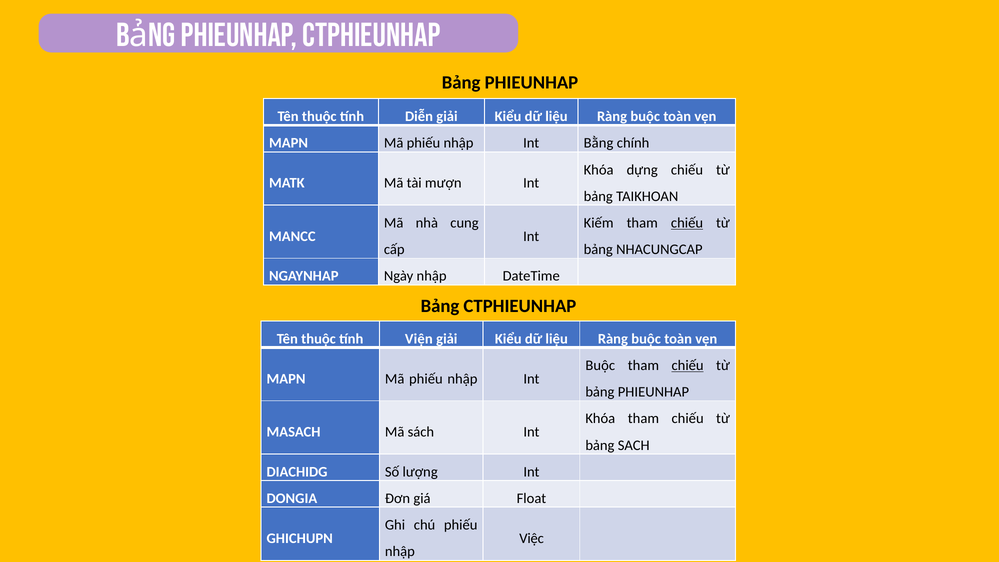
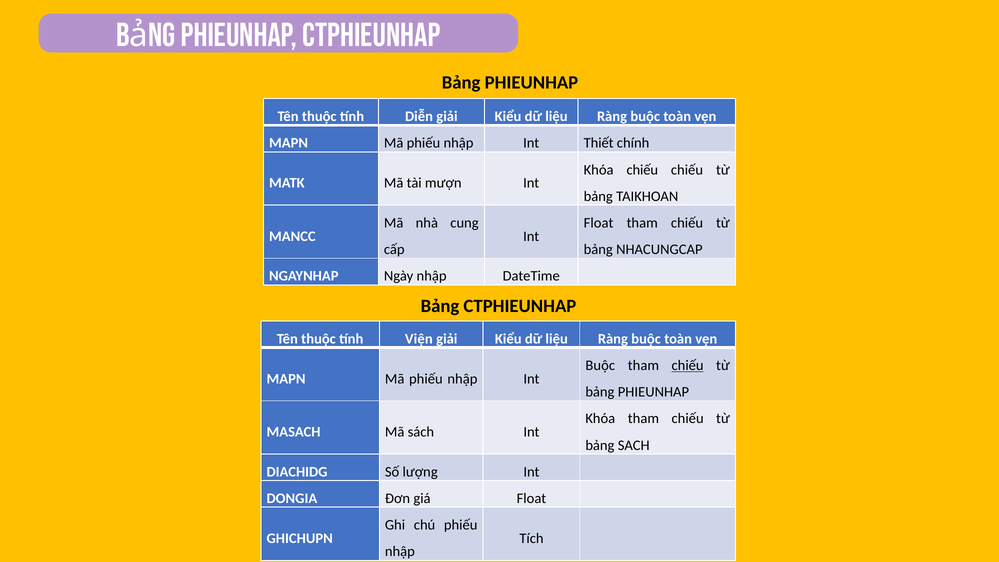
Bằng: Bằng -> Thiết
Khóa dựng: dựng -> chiếu
Kiếm at (599, 223): Kiếm -> Float
chiếu at (687, 223) underline: present -> none
Việc: Việc -> Tích
